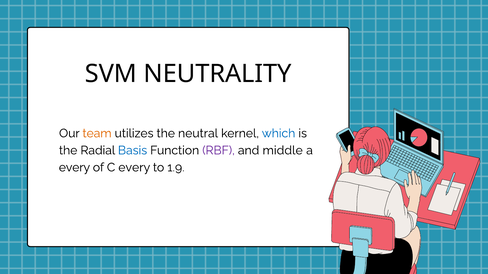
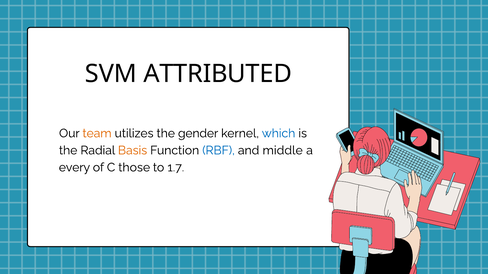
NEUTRALITY: NEUTRALITY -> ATTRIBUTED
neutral: neutral -> gender
Basis colour: blue -> orange
RBF colour: purple -> blue
C every: every -> those
1.9: 1.9 -> 1.7
